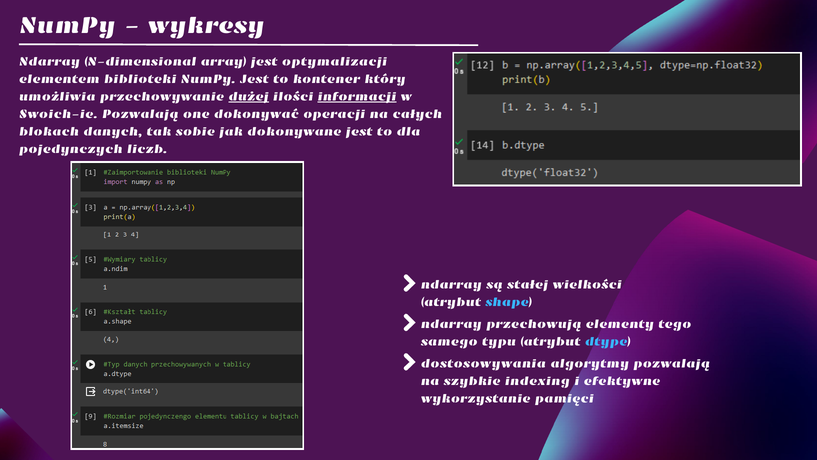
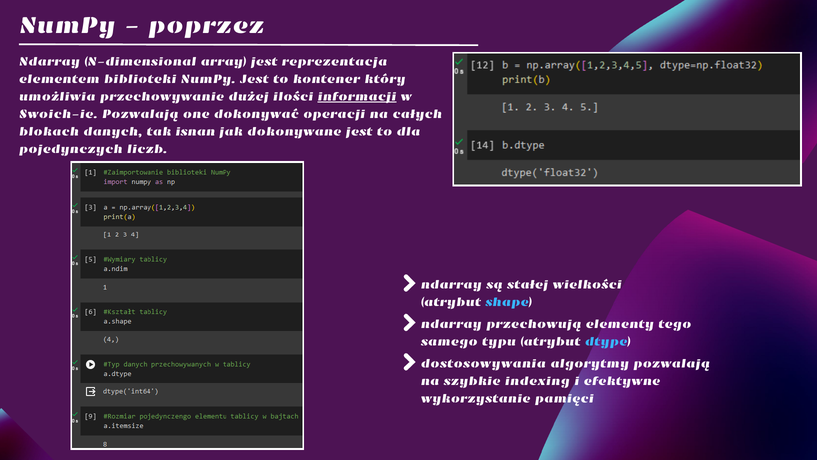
wykresy: wykresy -> poprzez
optymalizacji: optymalizacji -> reprezentacja
dużej underline: present -> none
sobie: sobie -> isnan
